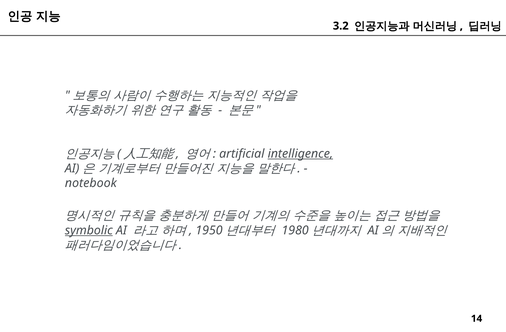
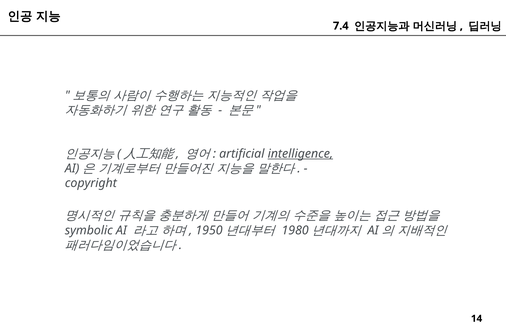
3.2: 3.2 -> 7.4
notebook: notebook -> copyright
symbolic underline: present -> none
